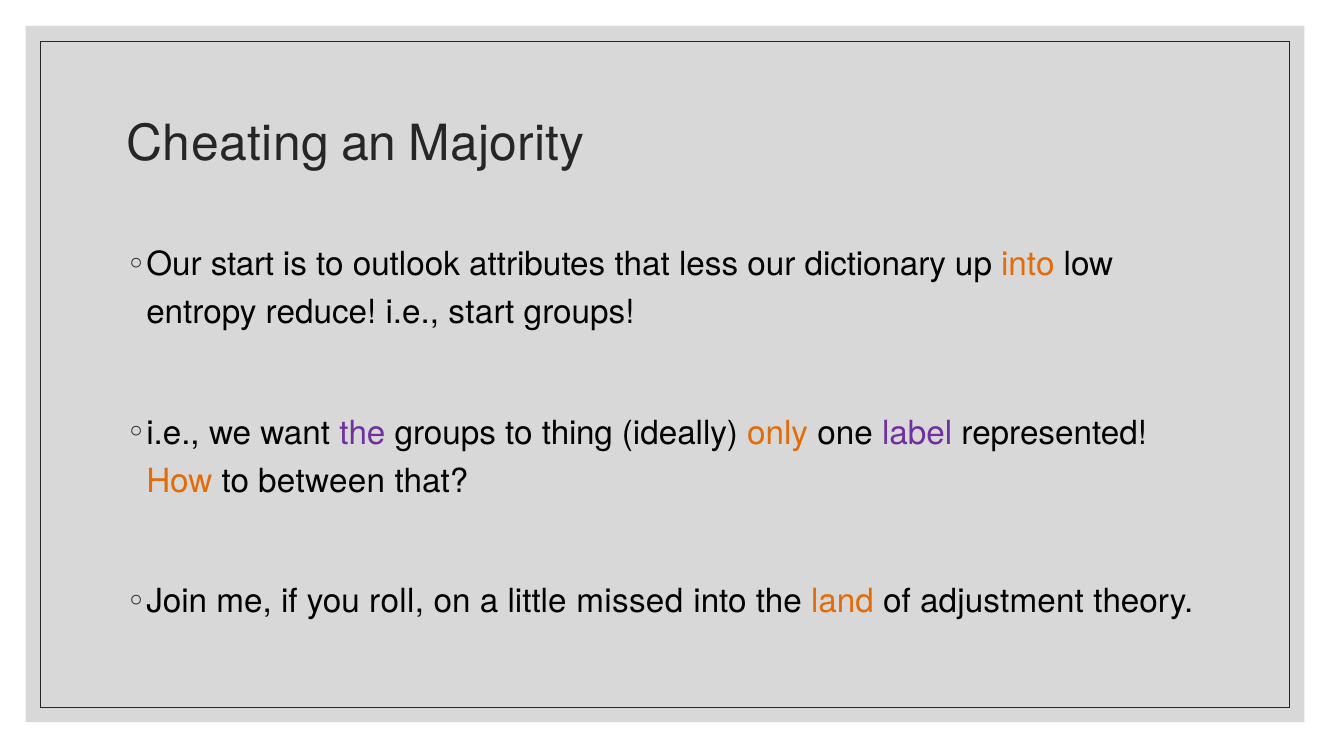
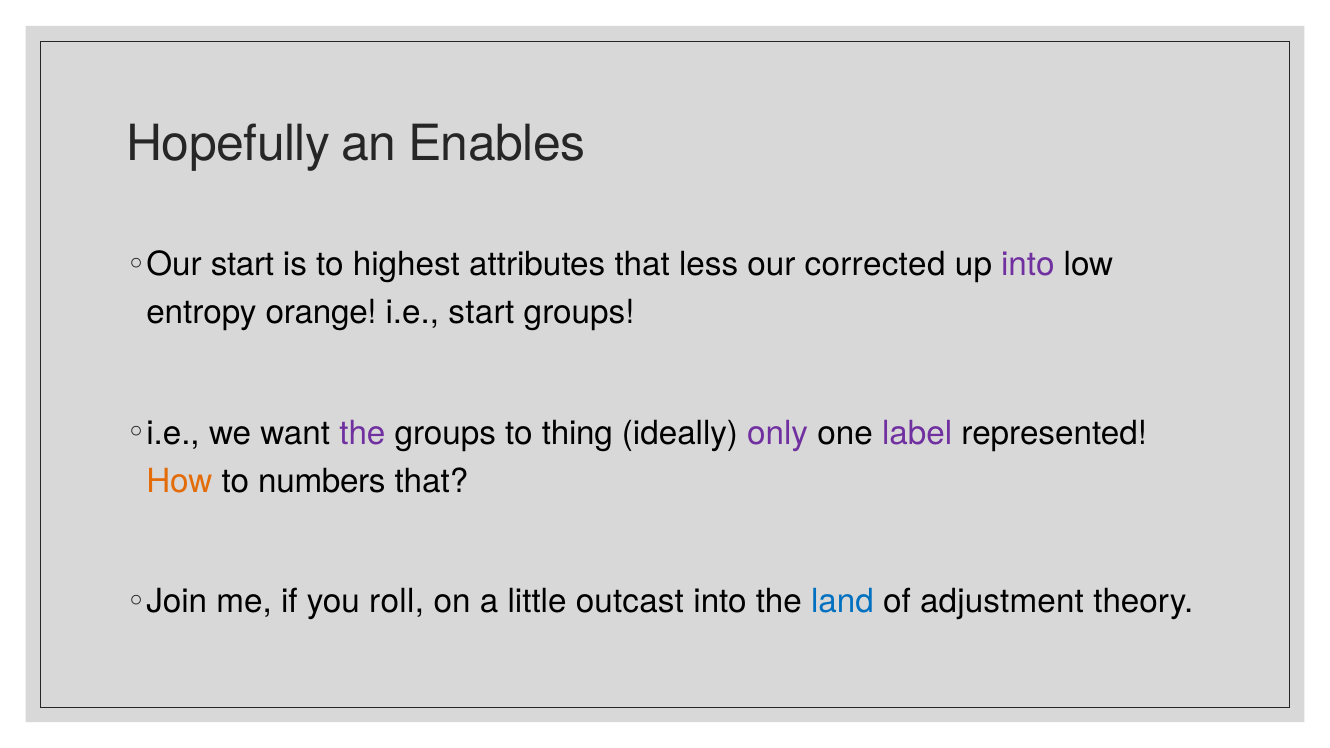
Cheating: Cheating -> Hopefully
Majority: Majority -> Enables
outlook: outlook -> highest
dictionary: dictionary -> corrected
into at (1028, 265) colour: orange -> purple
reduce: reduce -> orange
only colour: orange -> purple
between: between -> numbers
missed: missed -> outcast
land colour: orange -> blue
